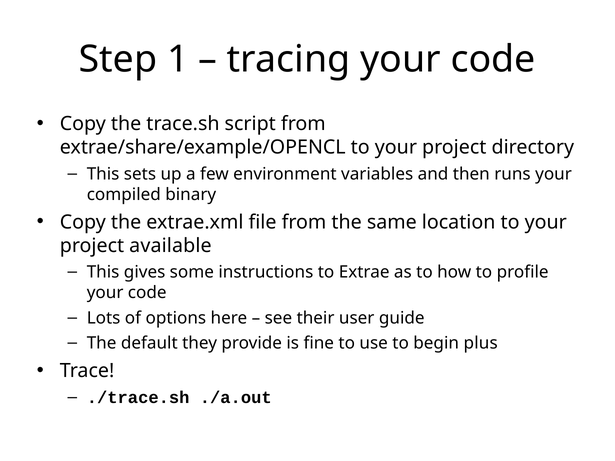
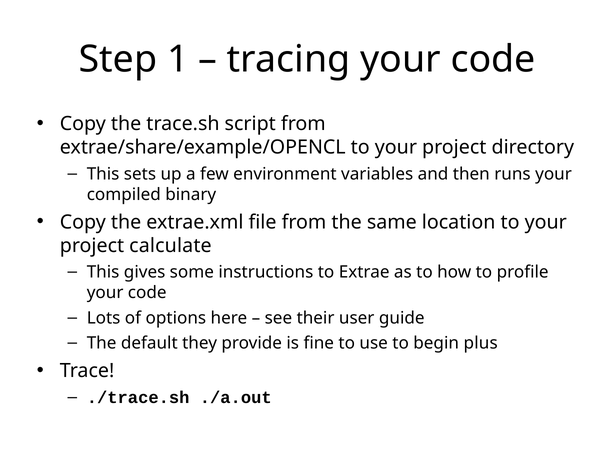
available: available -> calculate
